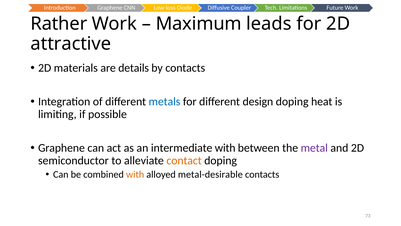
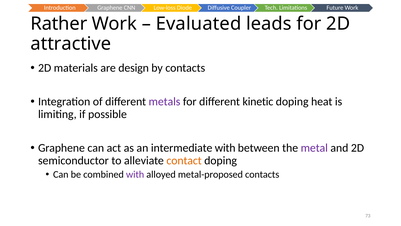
Maximum: Maximum -> Evaluated
details: details -> design
metals colour: blue -> purple
design: design -> kinetic
with at (135, 174) colour: orange -> purple
metal-desirable: metal-desirable -> metal-proposed
